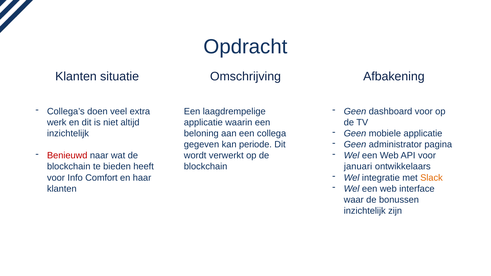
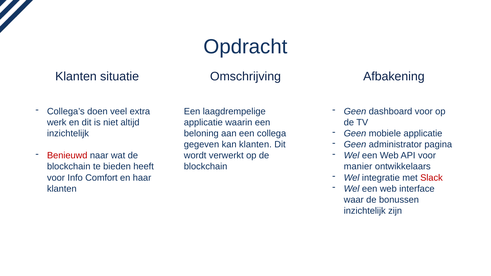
kan periode: periode -> klanten
januari: januari -> manier
Slack colour: orange -> red
